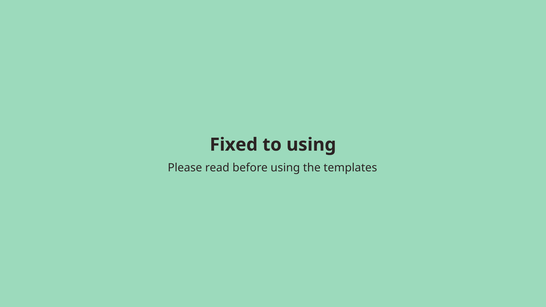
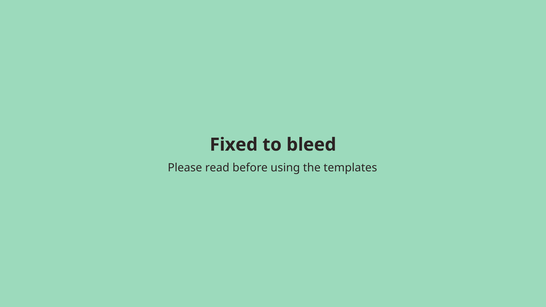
to using: using -> bleed
